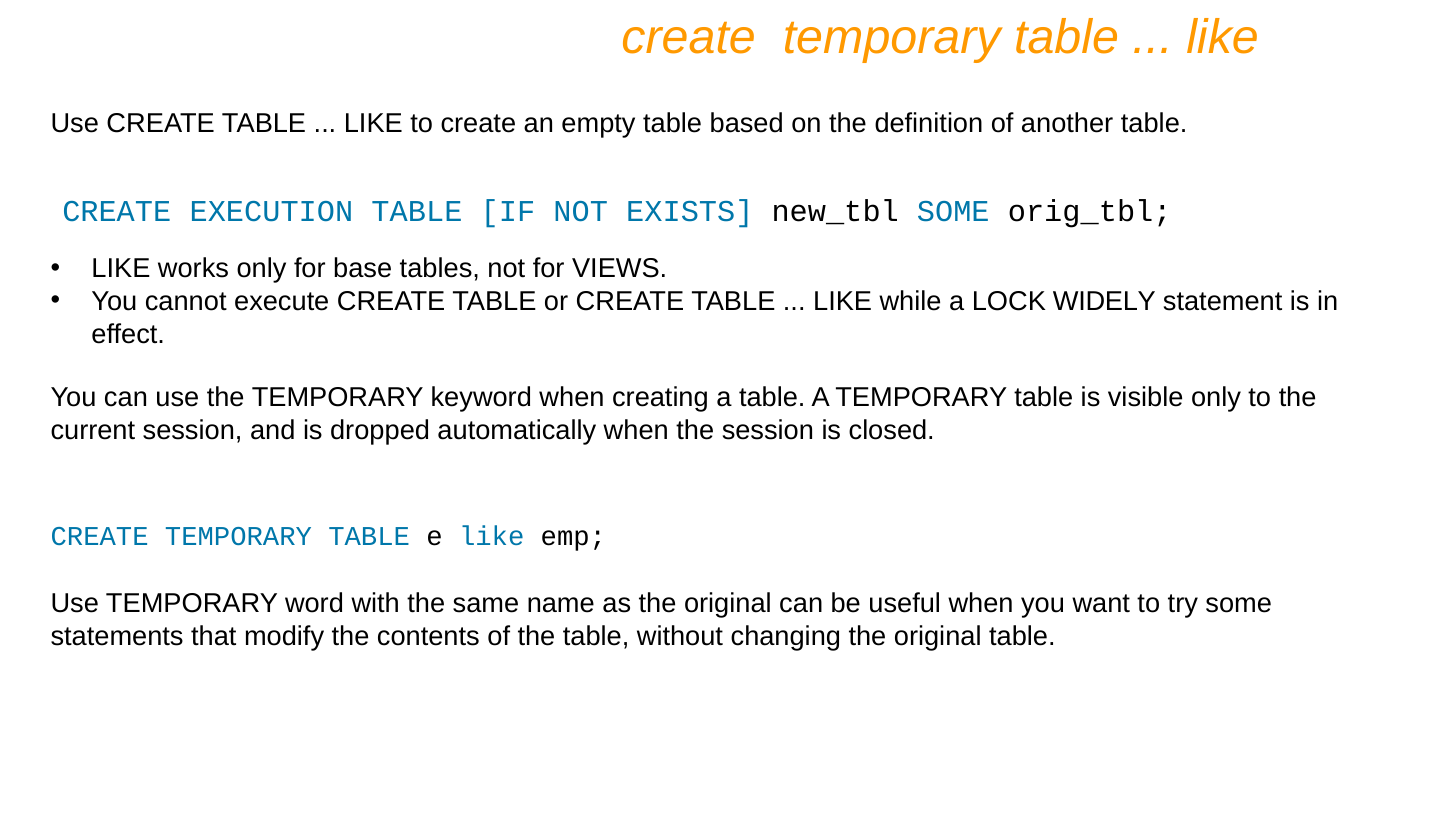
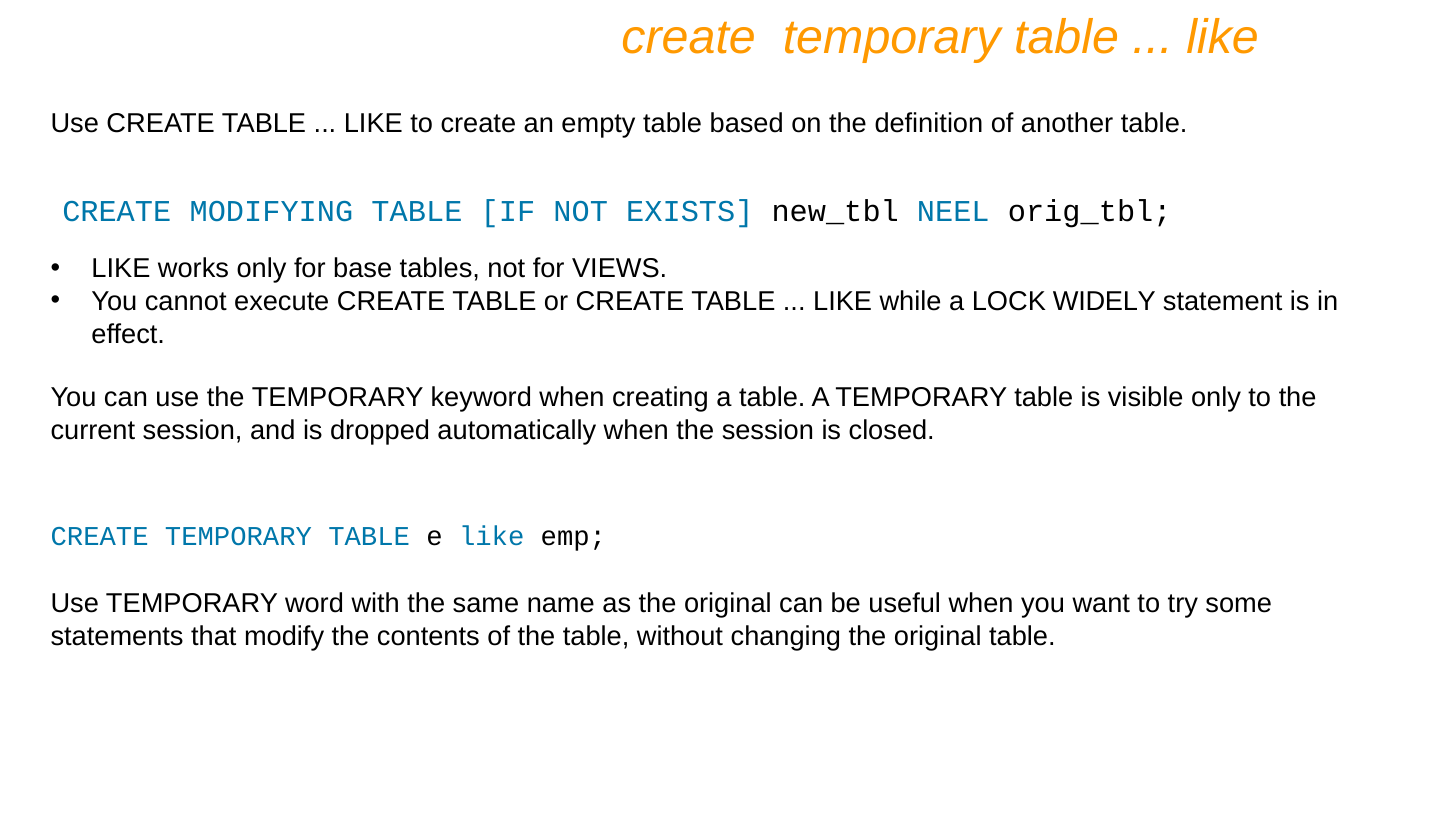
EXECUTION: EXECUTION -> MODIFYING
new_tbl SOME: SOME -> NEEL
